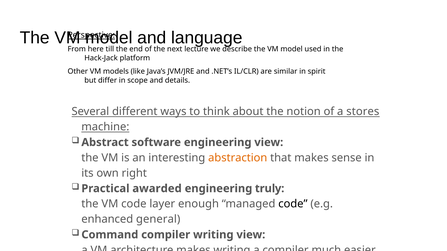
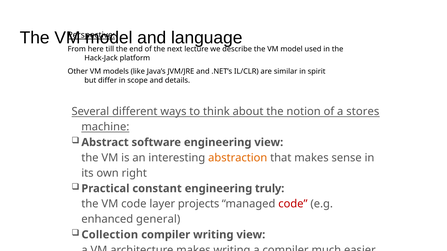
awarded: awarded -> constant
enough: enough -> projects
code at (293, 204) colour: black -> red
Command: Command -> Collection
